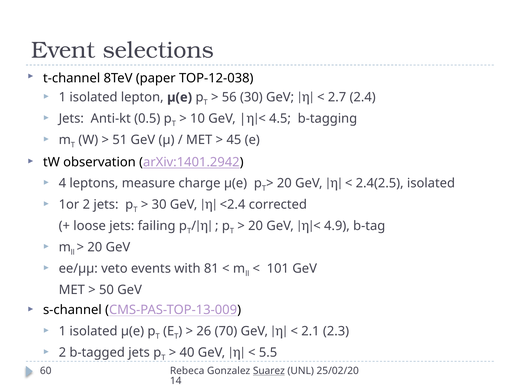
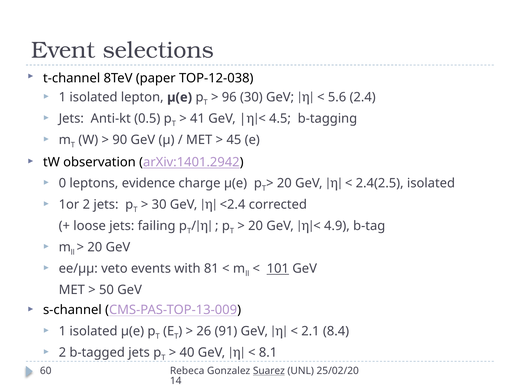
56: 56 -> 96
2.7: 2.7 -> 5.6
10: 10 -> 41
51: 51 -> 90
4: 4 -> 0
measure: measure -> evidence
101 underline: none -> present
70: 70 -> 91
2.3: 2.3 -> 8.4
5.5: 5.5 -> 8.1
